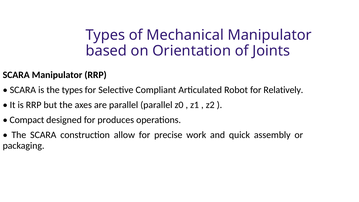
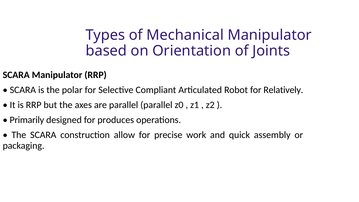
the types: types -> polar
Compact: Compact -> Primarily
